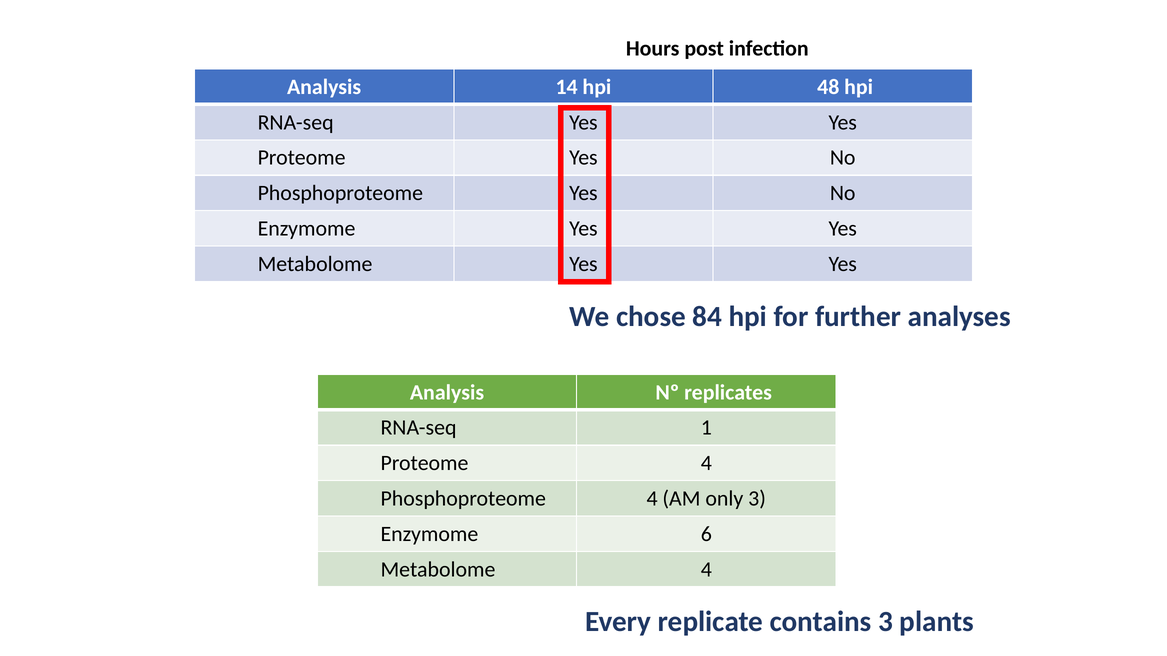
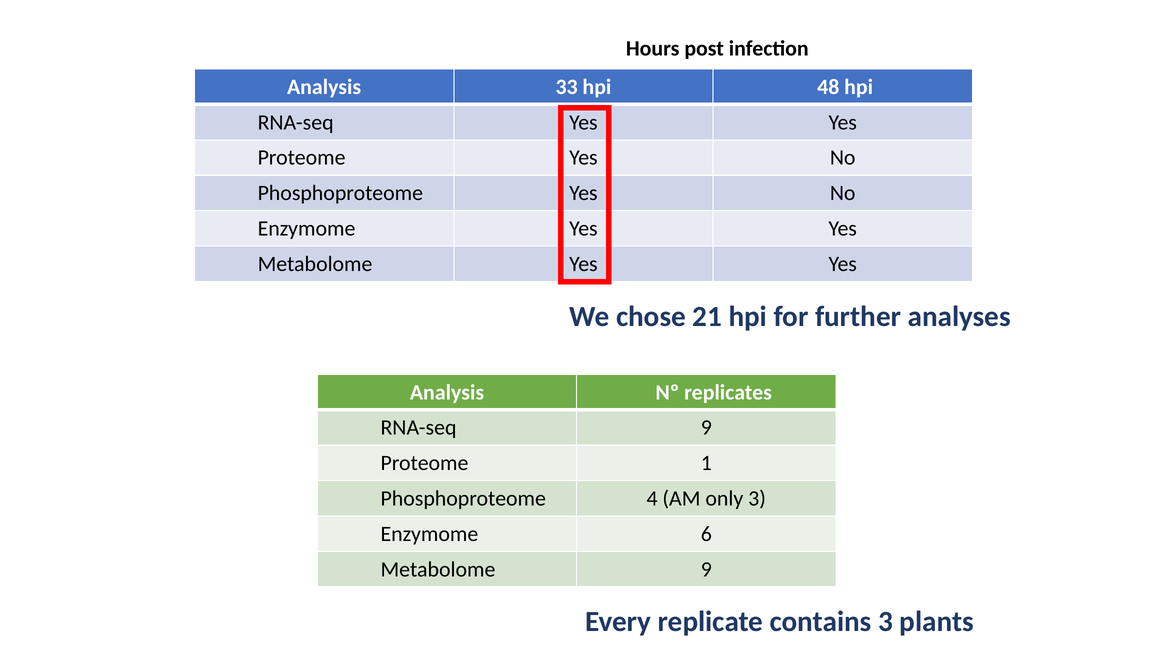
14: 14 -> 33
84: 84 -> 21
RNA-seq 1: 1 -> 9
Proteome 4: 4 -> 1
Metabolome 4: 4 -> 9
